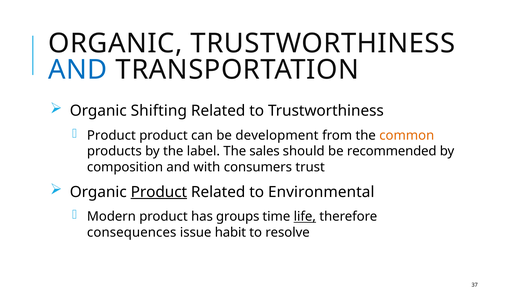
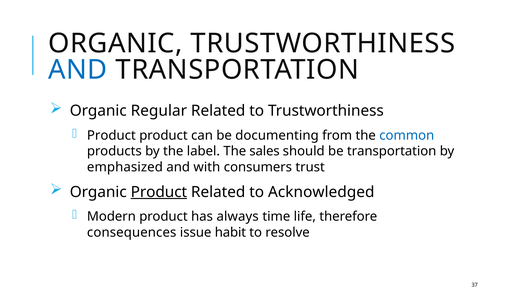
Shifting: Shifting -> Regular
development: development -> documenting
common colour: orange -> blue
be recommended: recommended -> transportation
composition: composition -> emphasized
Environmental: Environmental -> Acknowledged
groups: groups -> always
life underline: present -> none
